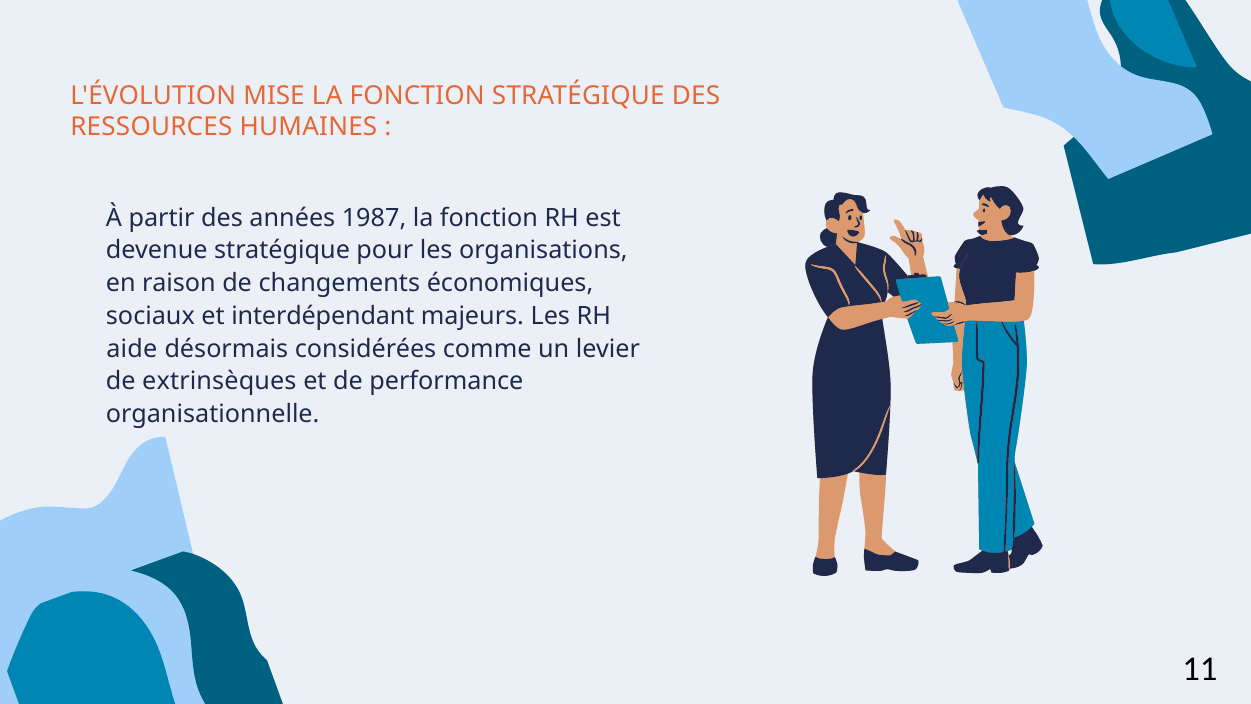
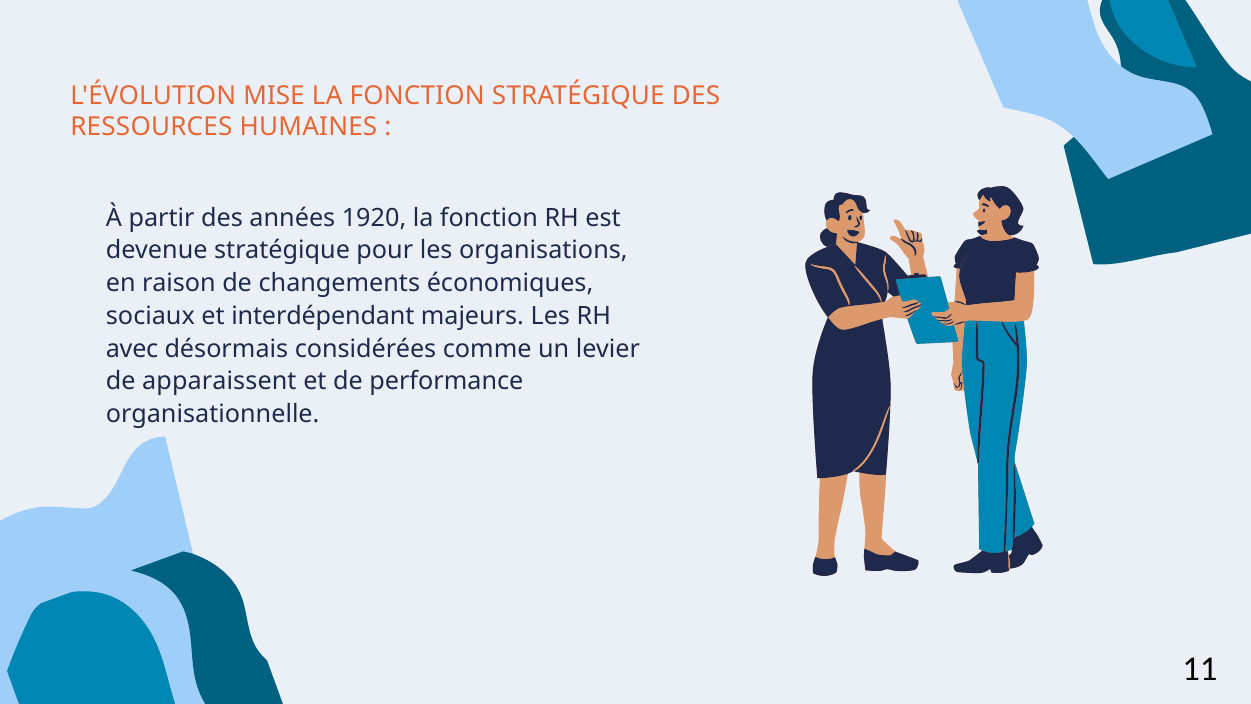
1987: 1987 -> 1920
aide: aide -> avec
extrinsèques: extrinsèques -> apparaissent
